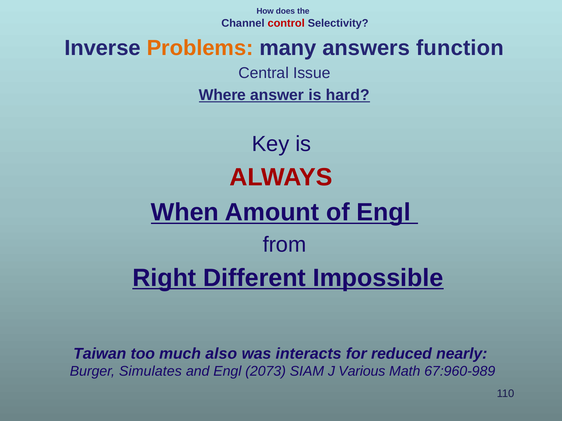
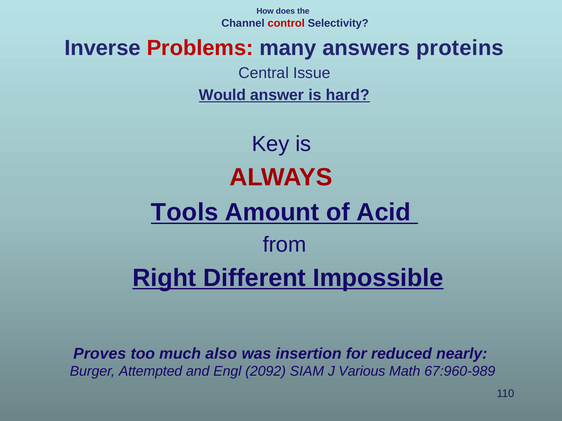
Problems colour: orange -> red
function: function -> proteins
Where: Where -> Would
When: When -> Tools
of Engl: Engl -> Acid
Taiwan: Taiwan -> Proves
interacts: interacts -> insertion
Simulates: Simulates -> Attempted
2073: 2073 -> 2092
